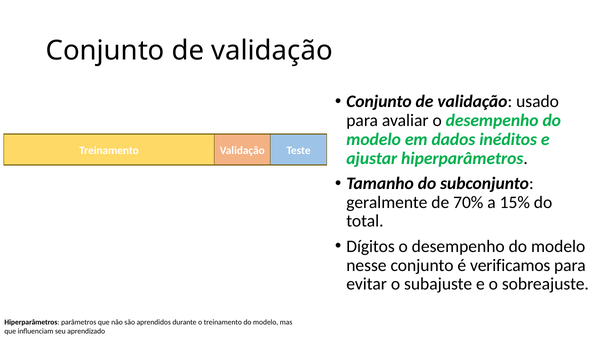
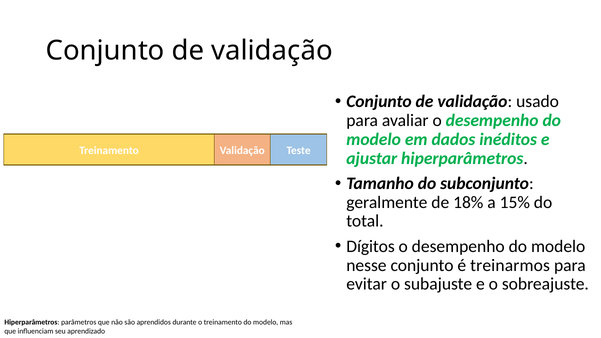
70%: 70% -> 18%
verificamos: verificamos -> treinarmos
